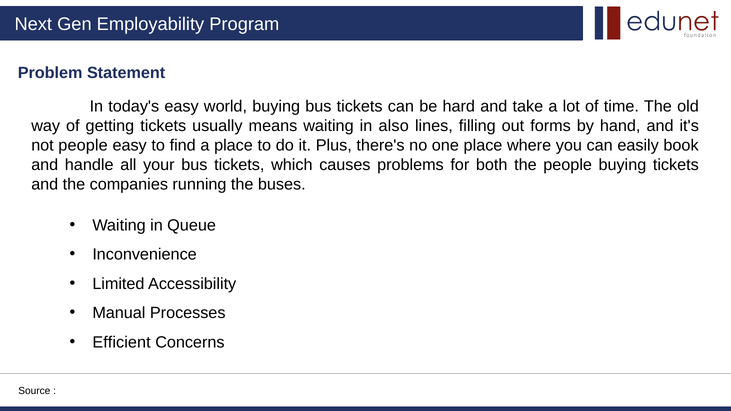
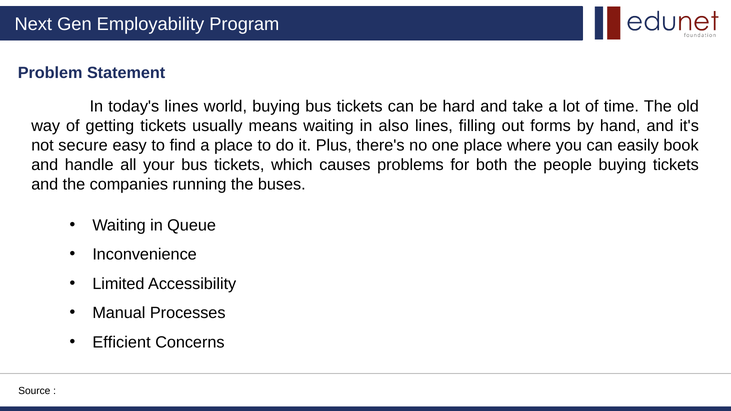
today's easy: easy -> lines
not people: people -> secure
